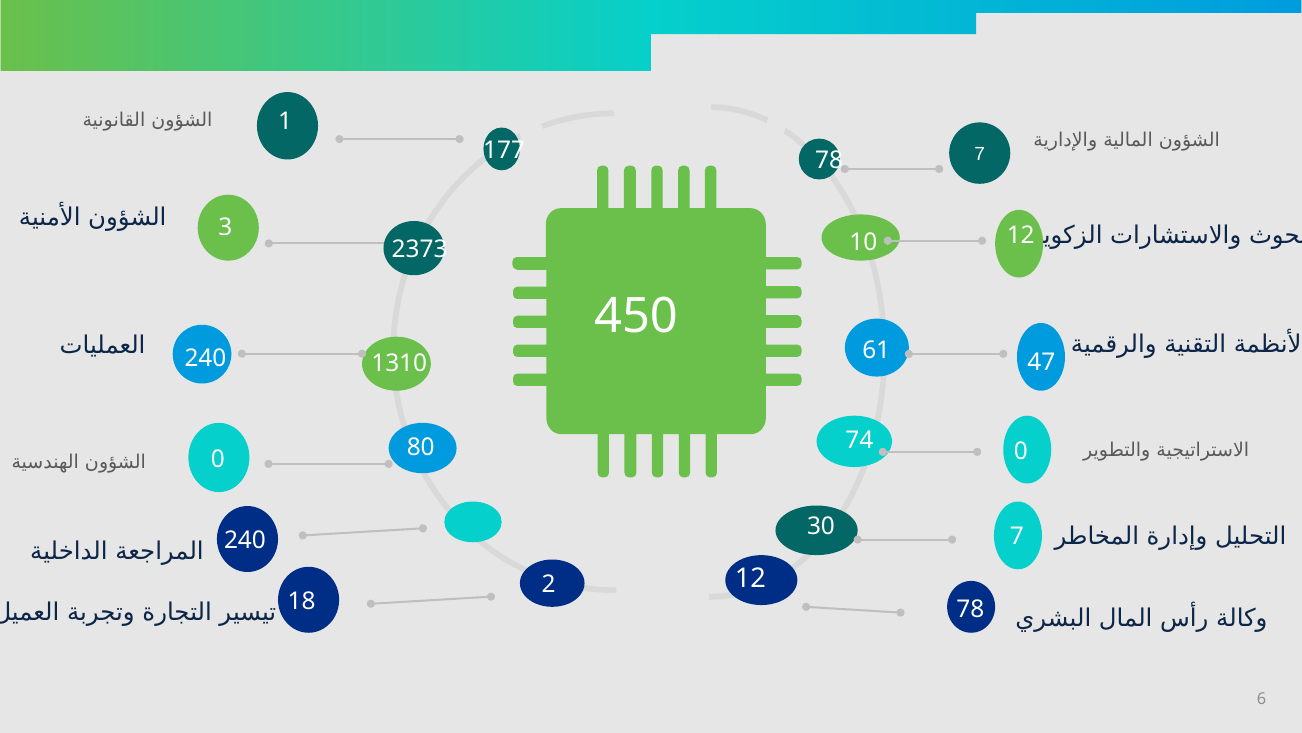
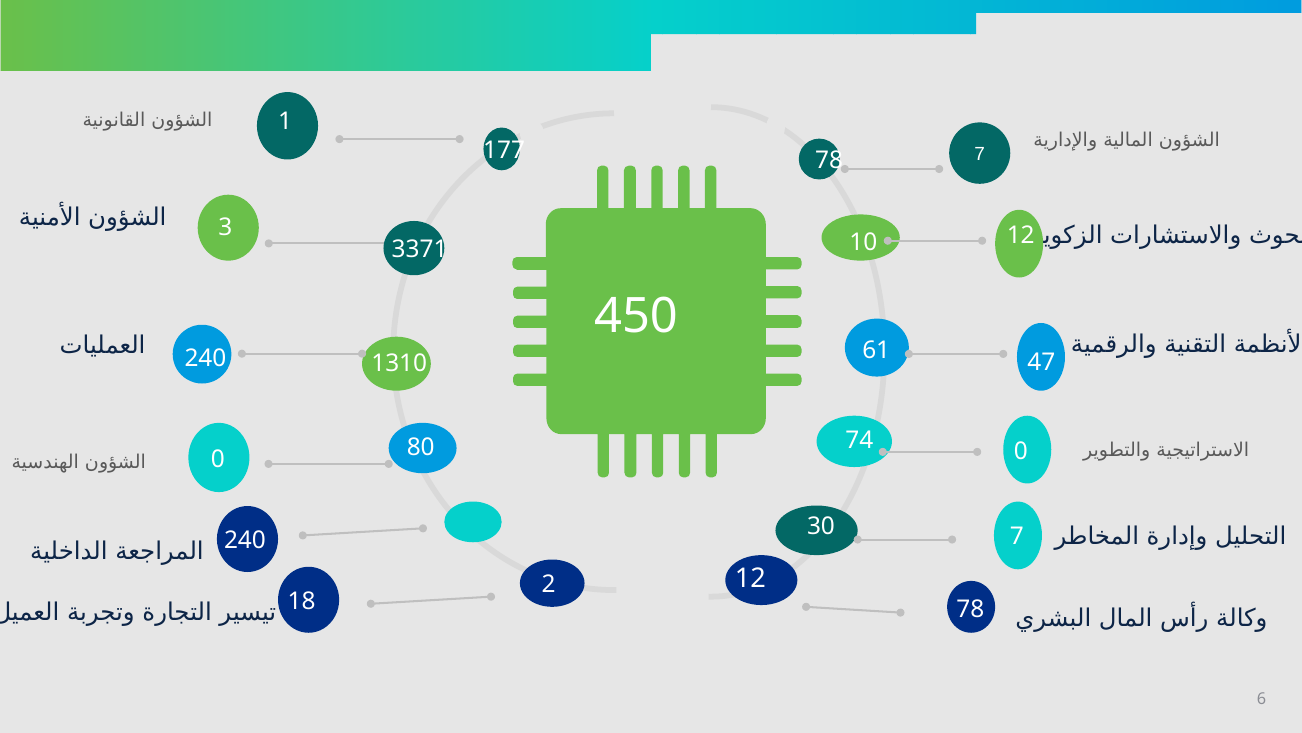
2373: 2373 -> 3371
